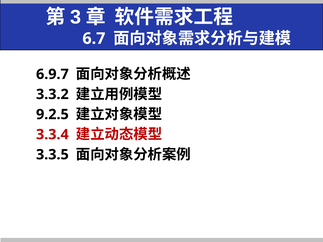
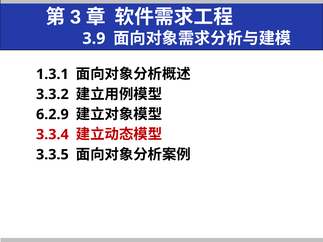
6.7: 6.7 -> 3.9
6.9.7: 6.9.7 -> 1.3.1
9.2.5: 9.2.5 -> 6.2.9
